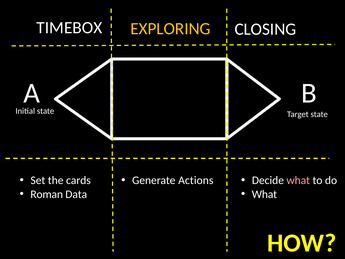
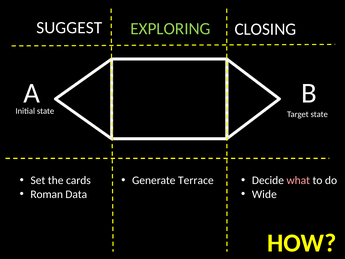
TIMEBOX: TIMEBOX -> SUGGEST
EXPLORING colour: yellow -> light green
Actions: Actions -> Terrace
What at (264, 194): What -> Wide
